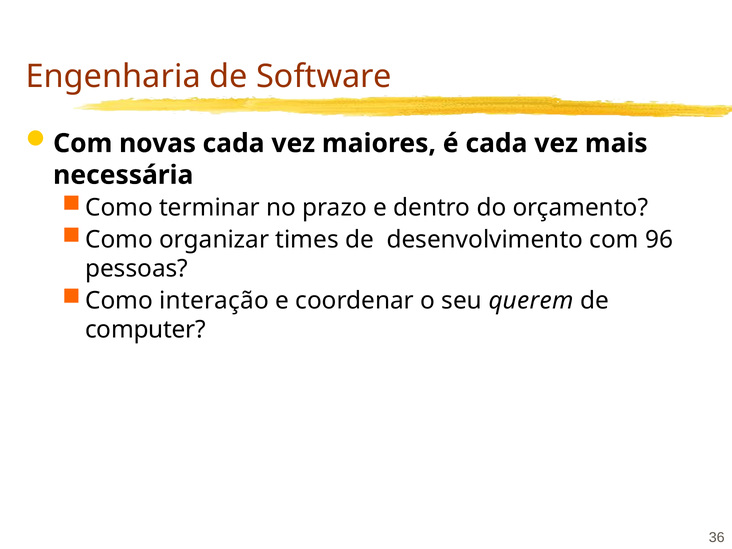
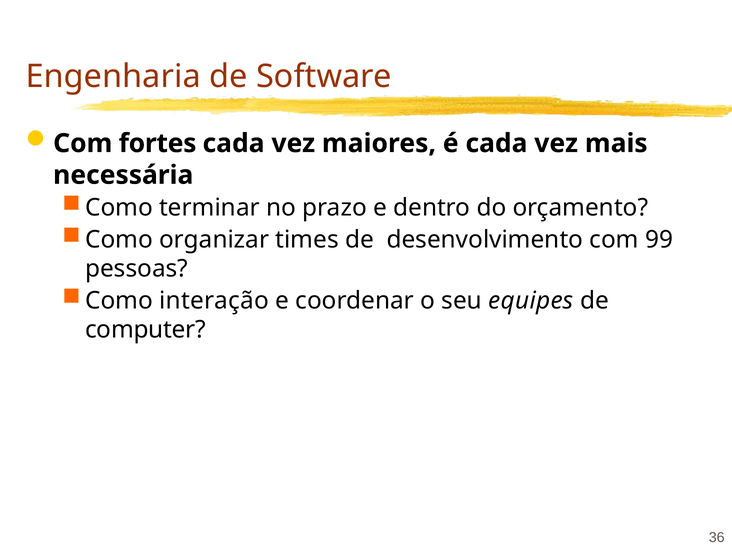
novas: novas -> fortes
96: 96 -> 99
querem: querem -> equipes
